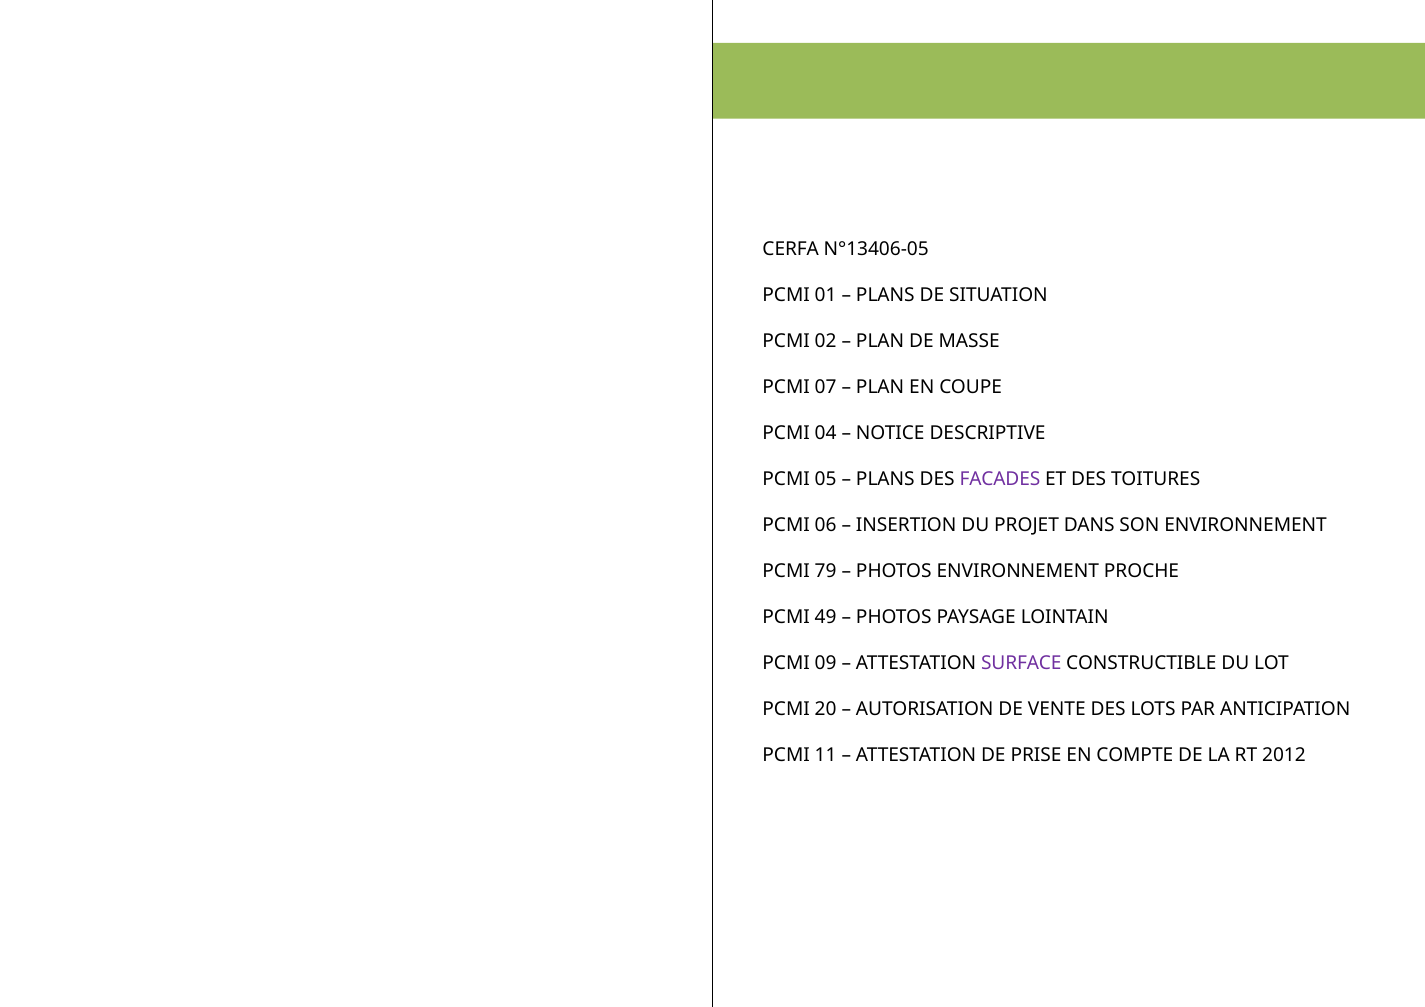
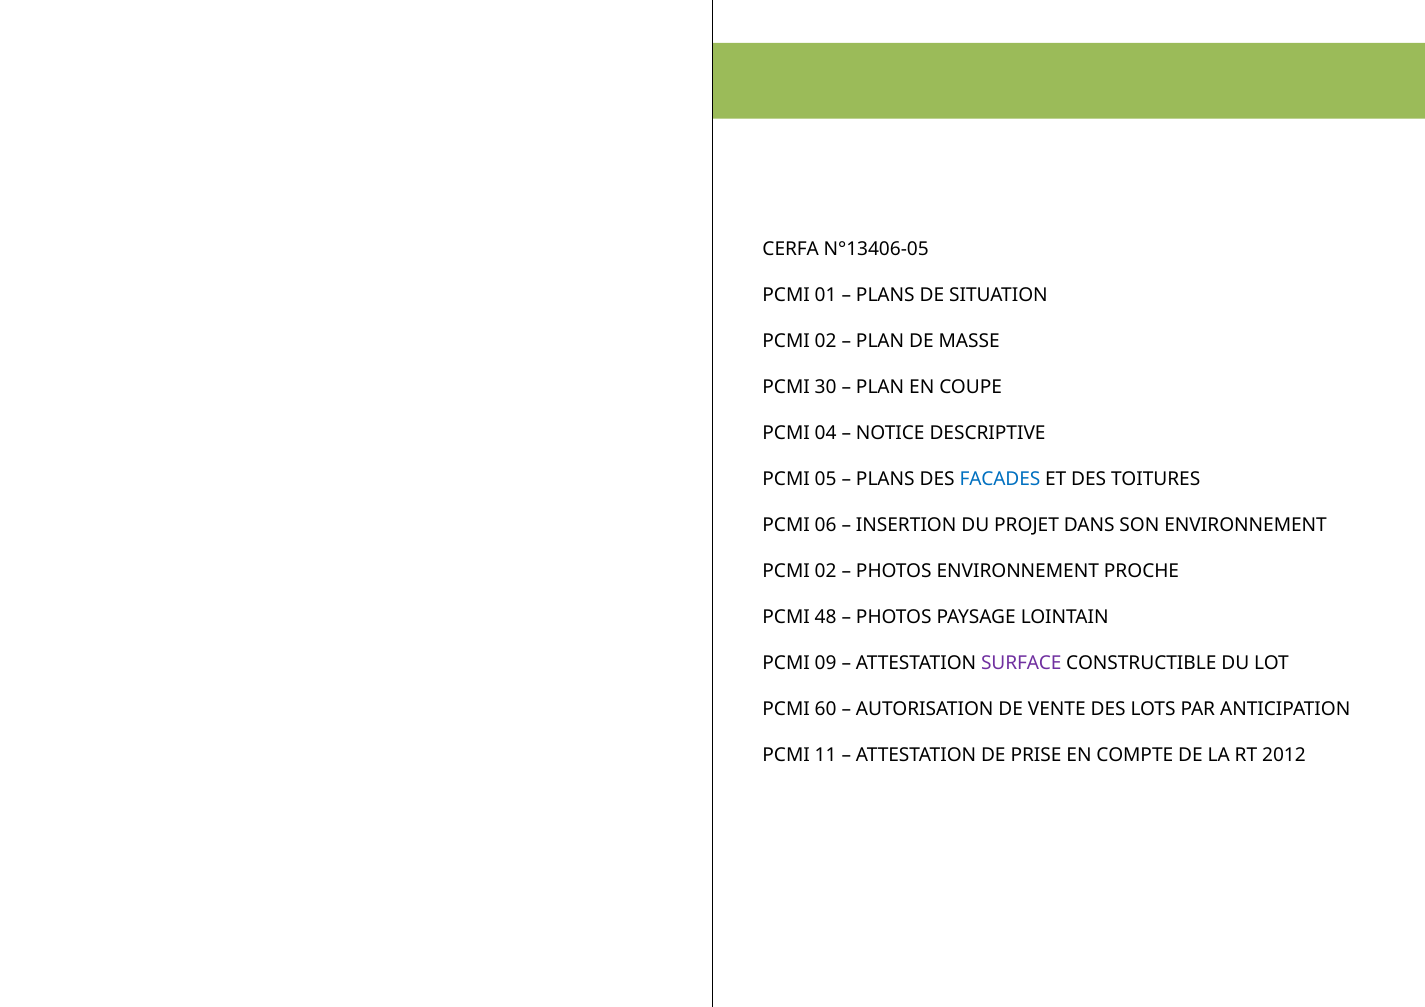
07: 07 -> 30
FACADES colour: purple -> blue
79 at (826, 571): 79 -> 02
49: 49 -> 48
20: 20 -> 60
